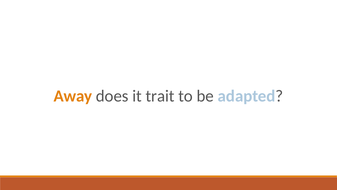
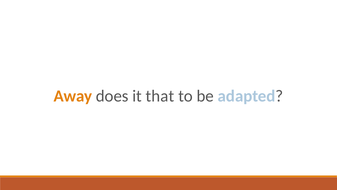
trait: trait -> that
